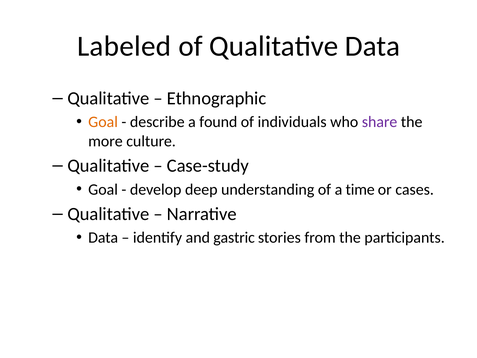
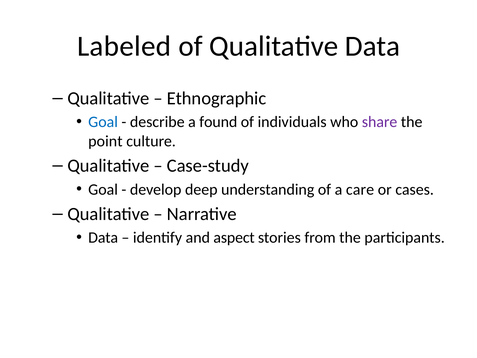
Goal at (103, 122) colour: orange -> blue
more: more -> point
time: time -> care
gastric: gastric -> aspect
